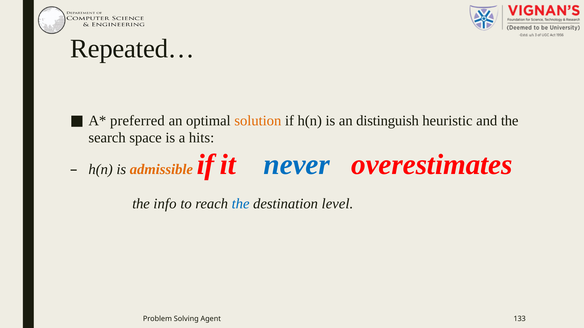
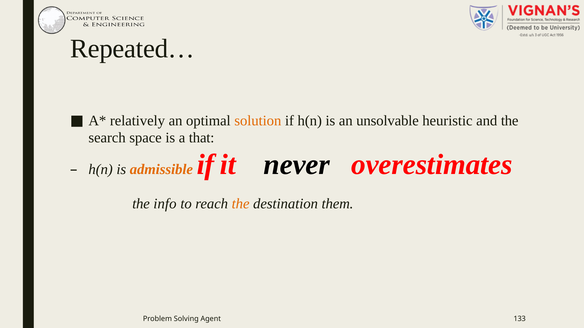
preferred: preferred -> relatively
distinguish: distinguish -> unsolvable
hits: hits -> that
never colour: blue -> black
the at (241, 204) colour: blue -> orange
level: level -> them
